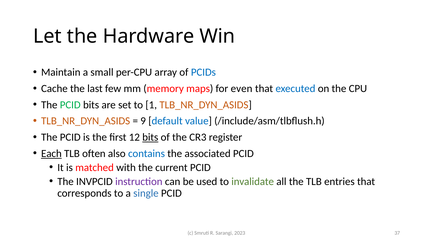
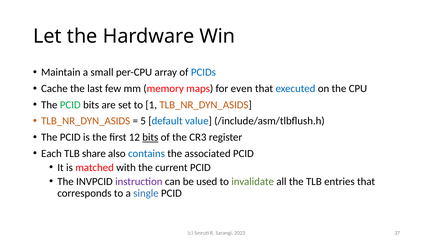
9: 9 -> 5
Each underline: present -> none
often: often -> share
